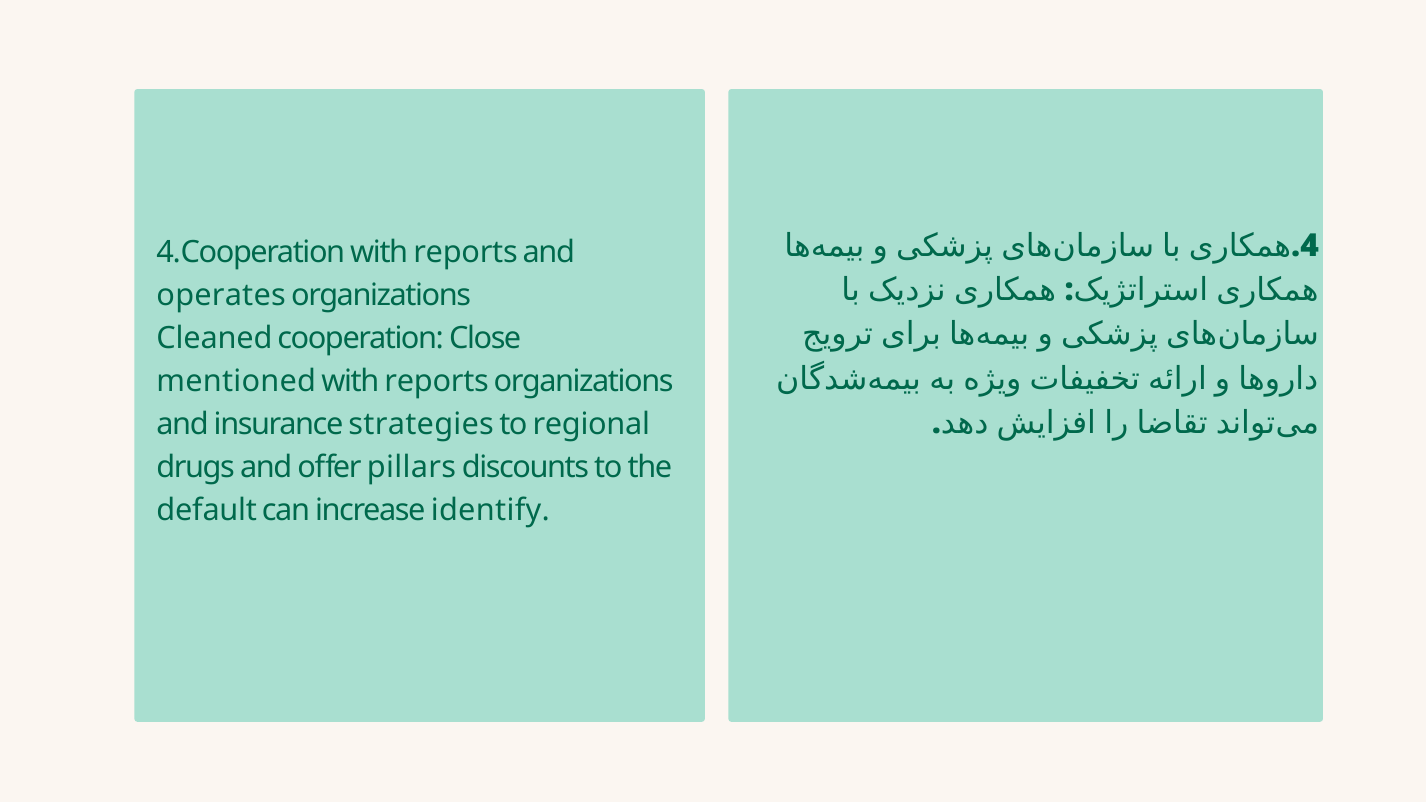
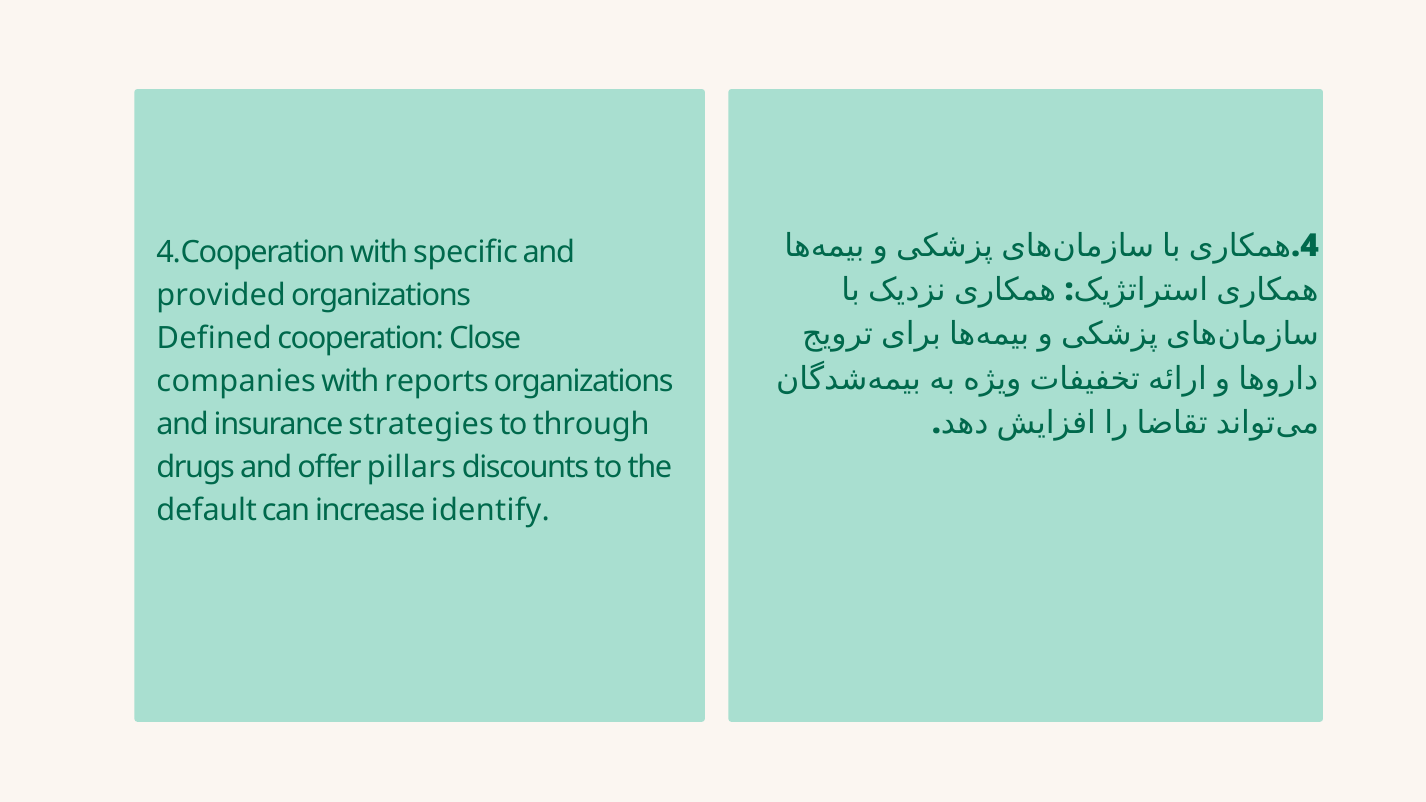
4.Cooperation with reports: reports -> specific
operates: operates -> provided
Cleaned: Cleaned -> Defined
mentioned: mentioned -> companies
regional: regional -> through
